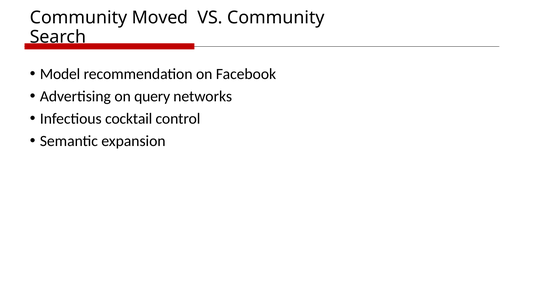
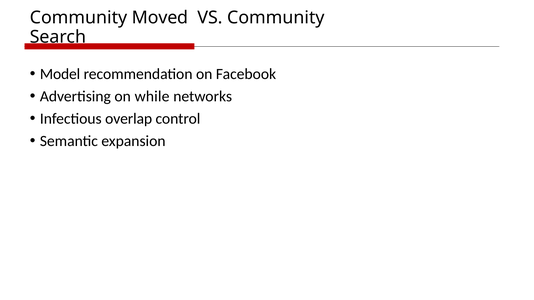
query: query -> while
cocktail: cocktail -> overlap
